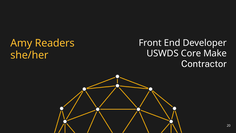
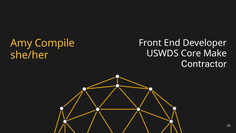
Readers: Readers -> Compile
